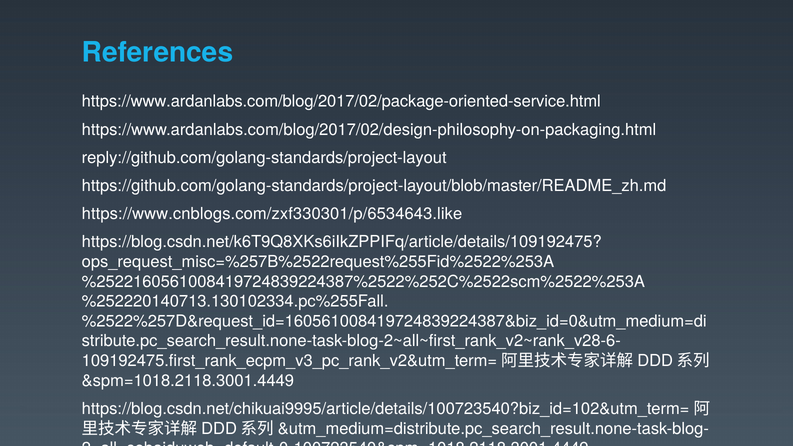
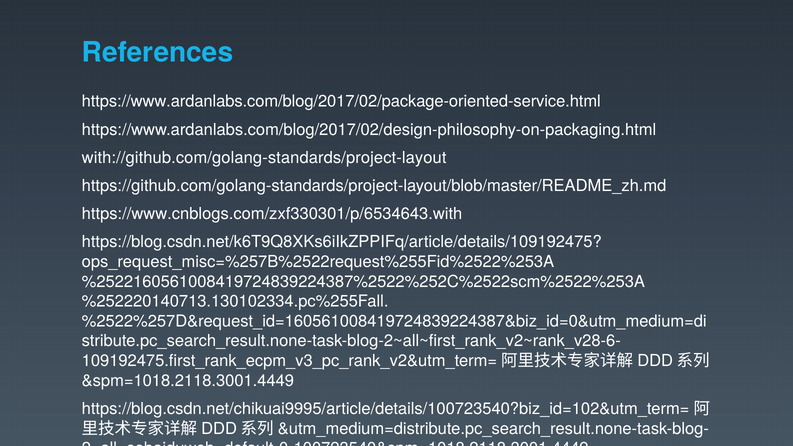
reply://github.com/golang-standards/project-layout: reply://github.com/golang-standards/project-layout -> with://github.com/golang-standards/project-layout
https://www.cnblogs.com/zxf330301/p/6534643.like: https://www.cnblogs.com/zxf330301/p/6534643.like -> https://www.cnblogs.com/zxf330301/p/6534643.with
